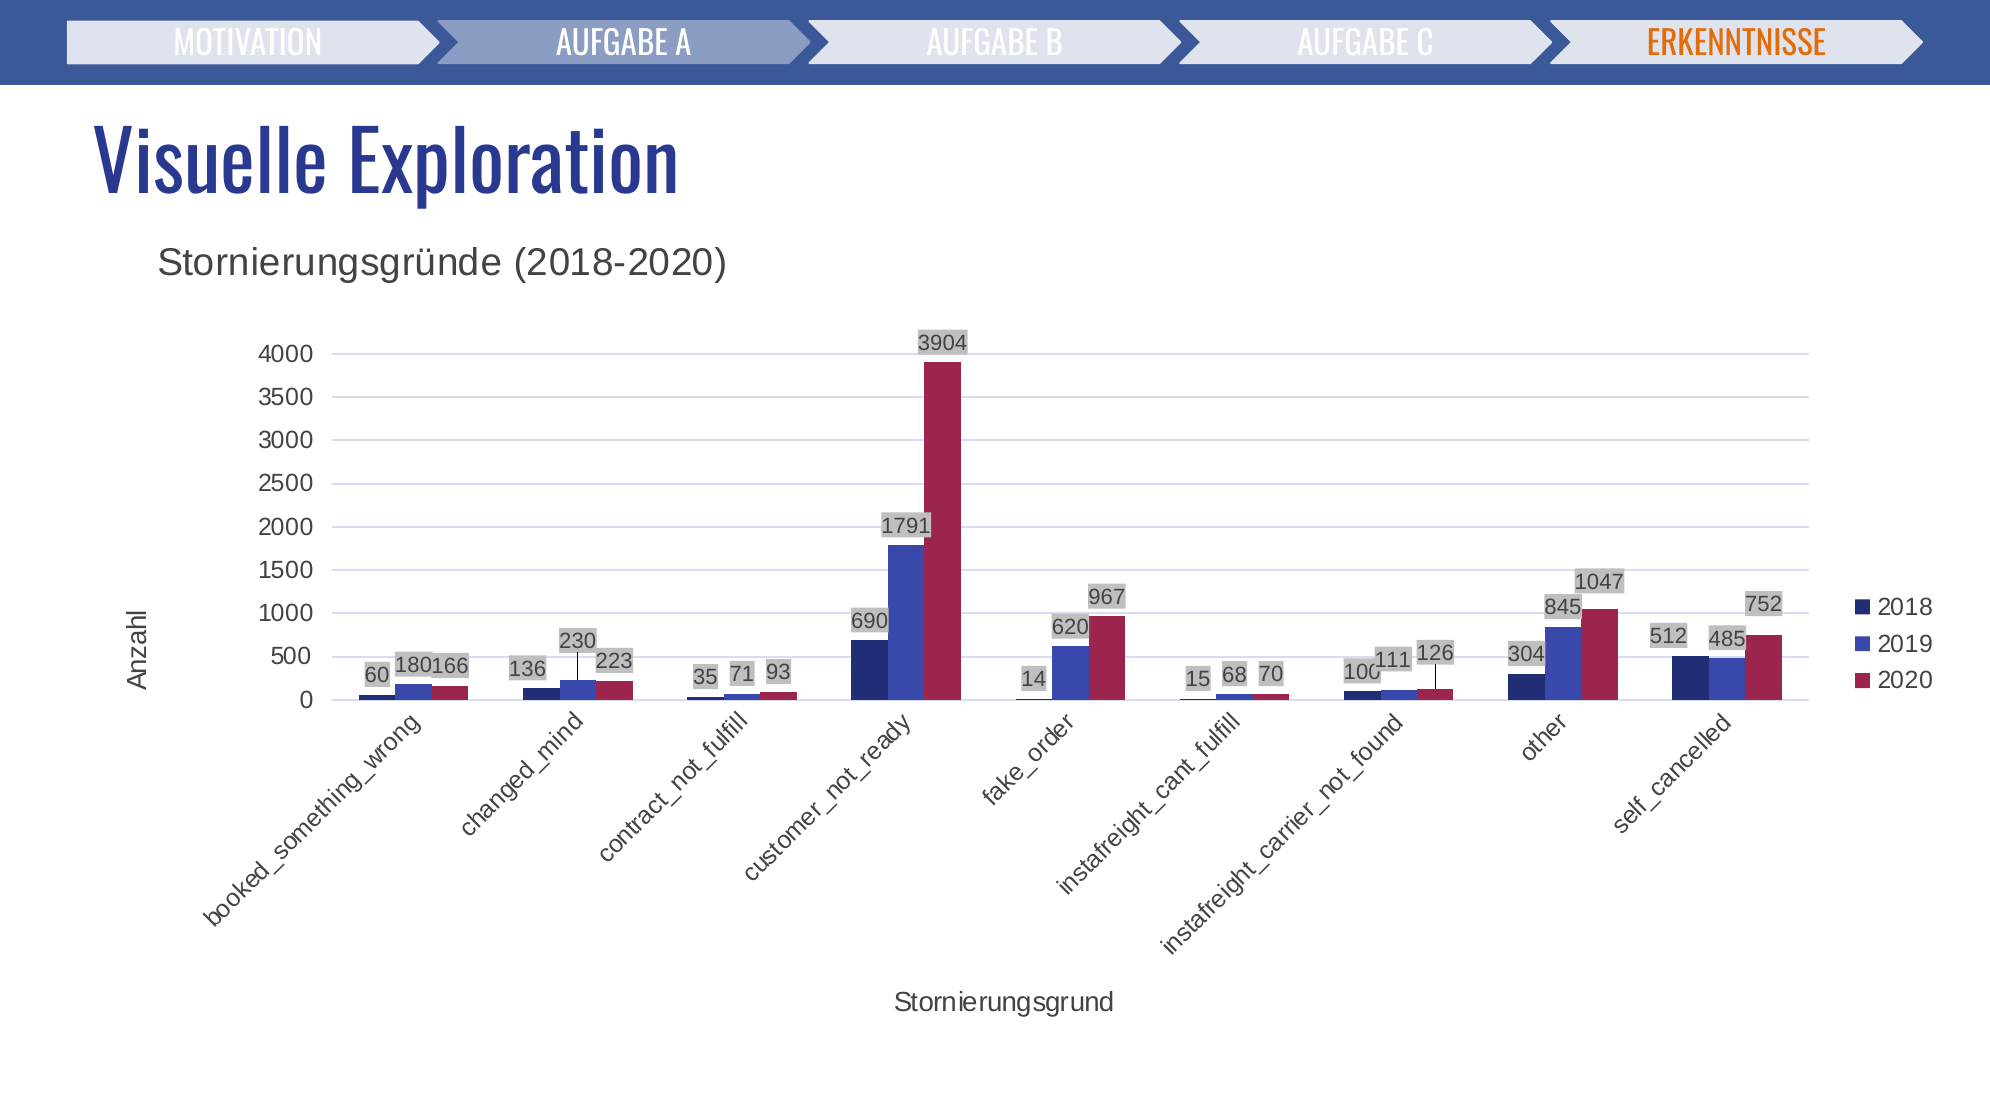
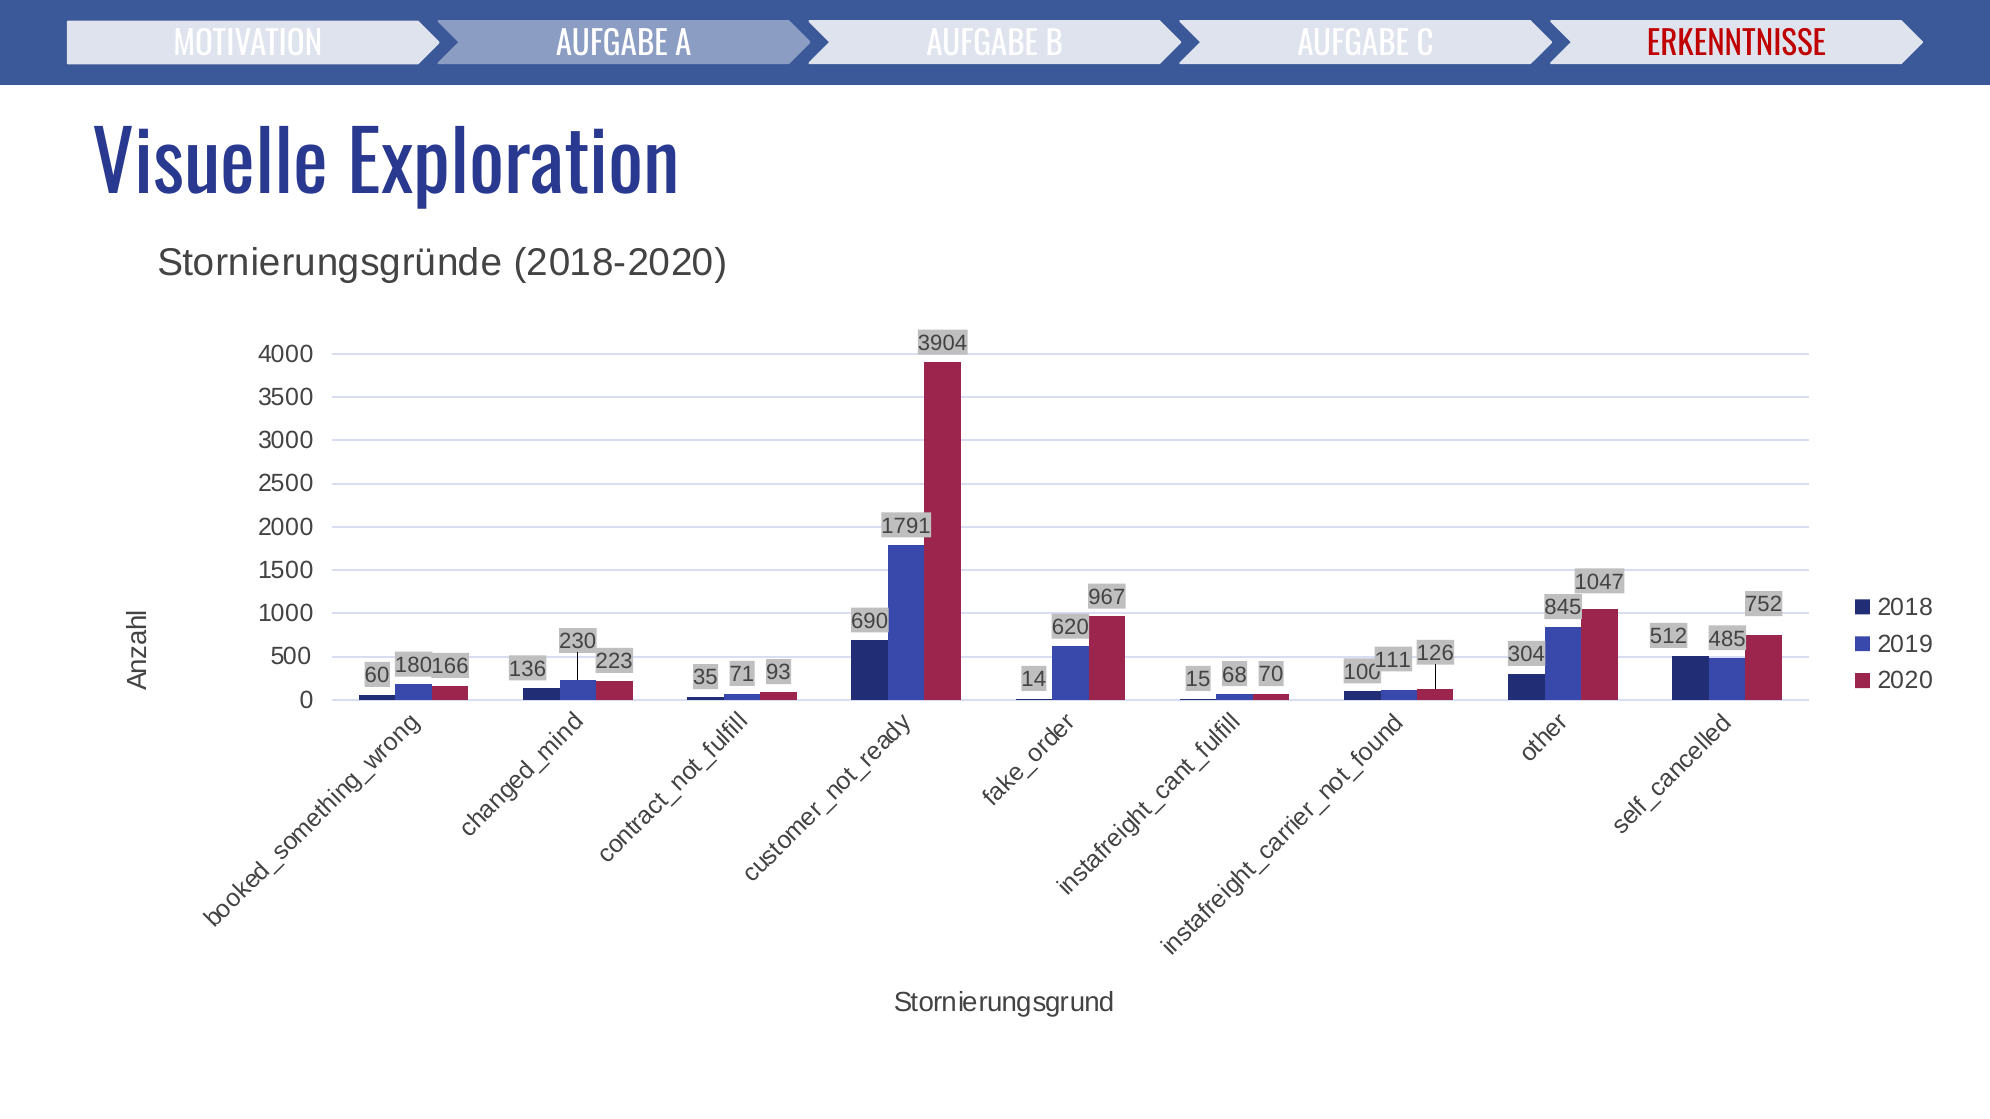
ERKENNTNISSE colour: orange -> red
